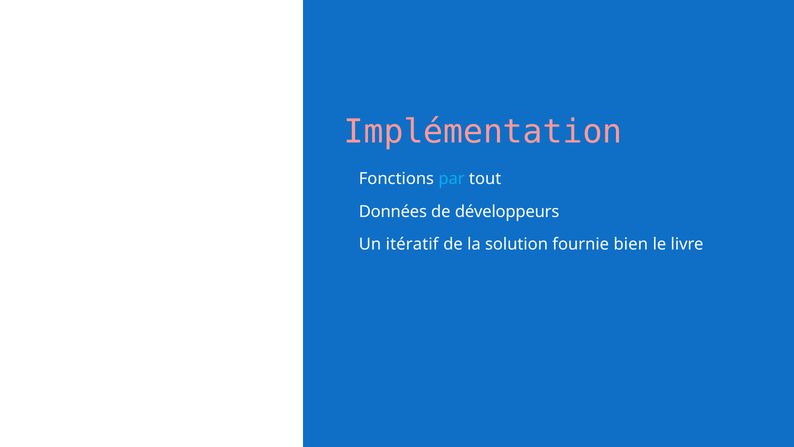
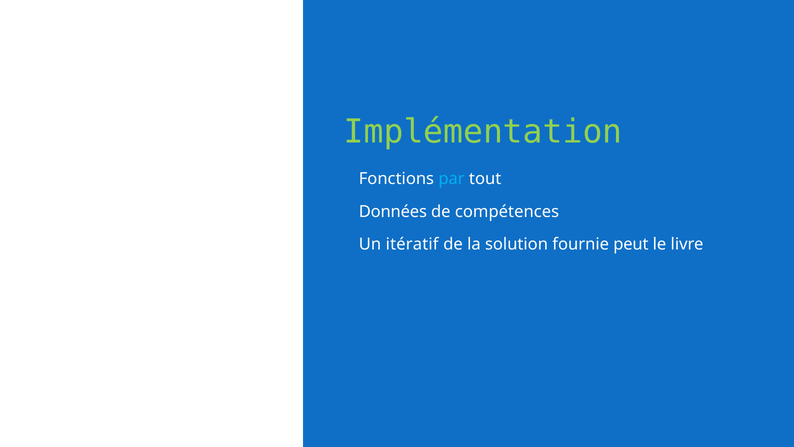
Implémentation colour: pink -> light green
développeurs: développeurs -> compétences
bien: bien -> peut
